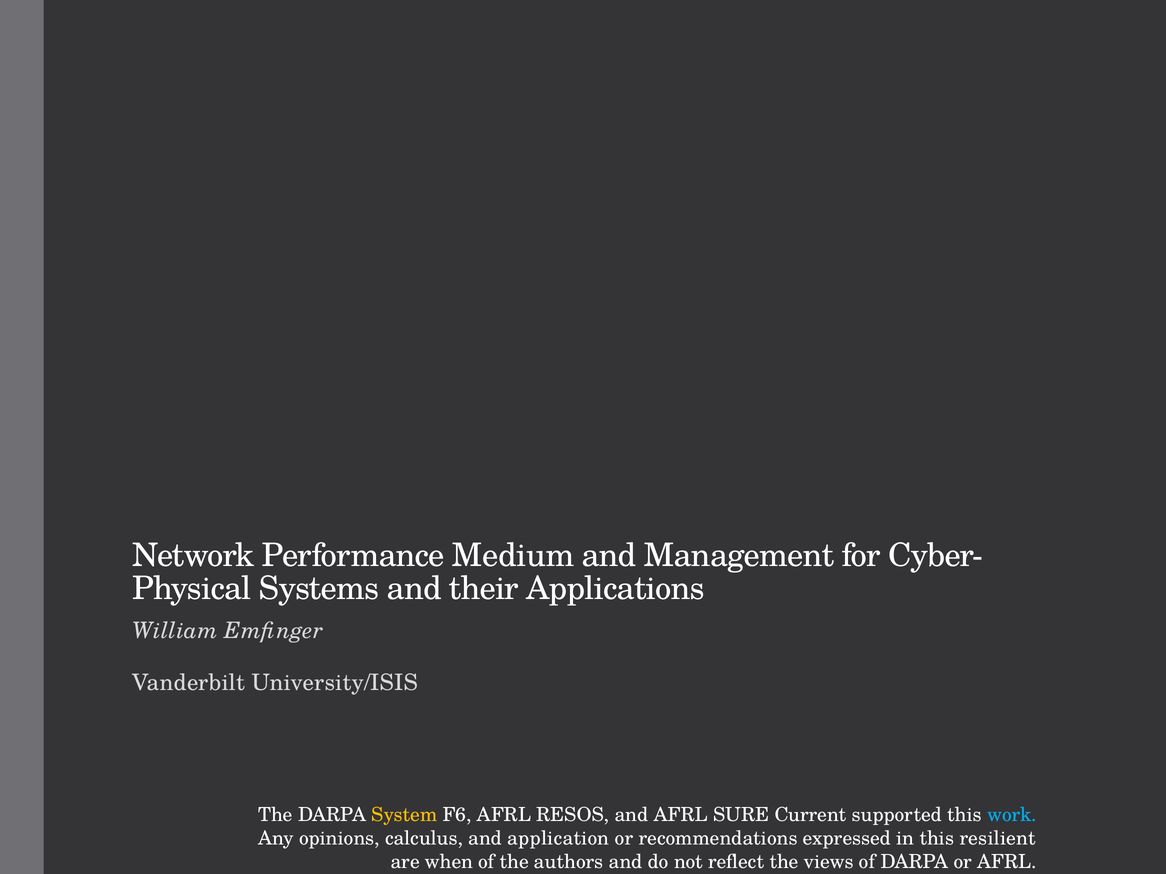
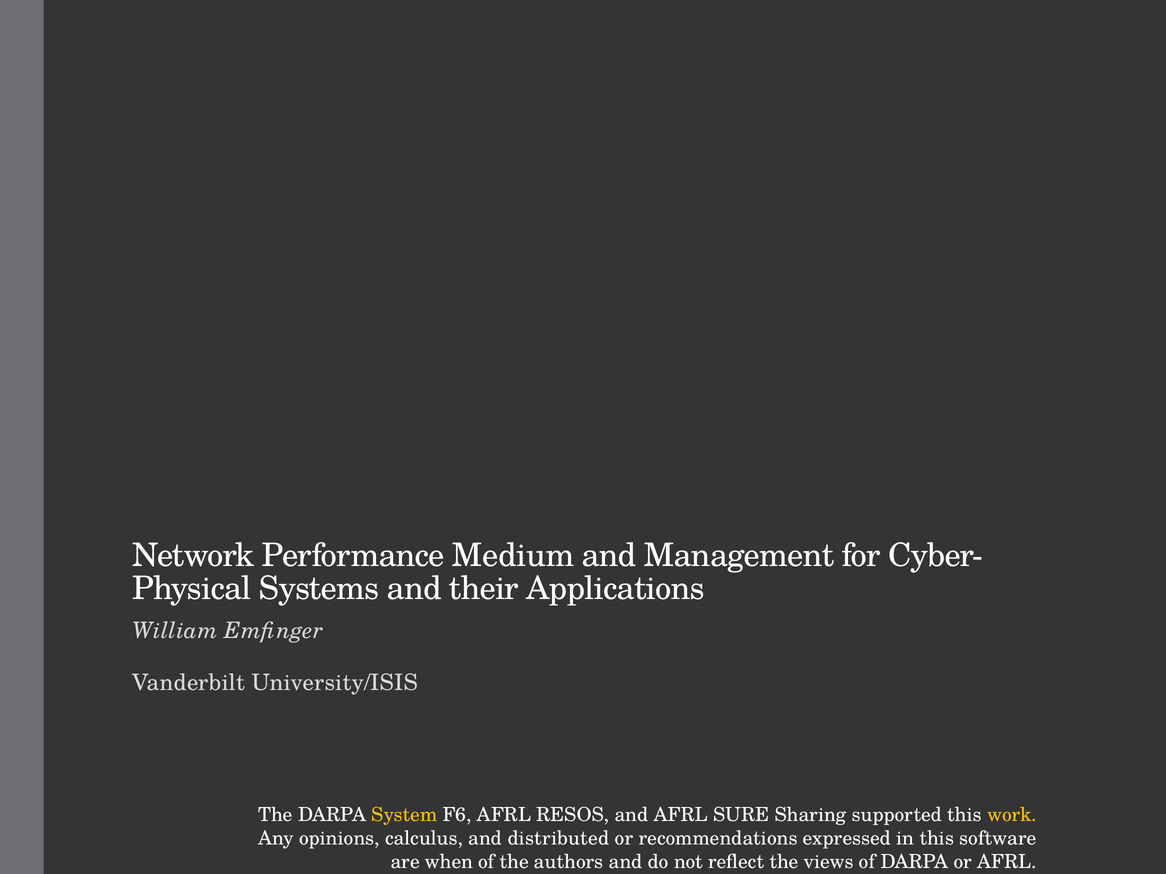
Current: Current -> Sharing
work colour: light blue -> yellow
application: application -> distributed
resilient: resilient -> software
